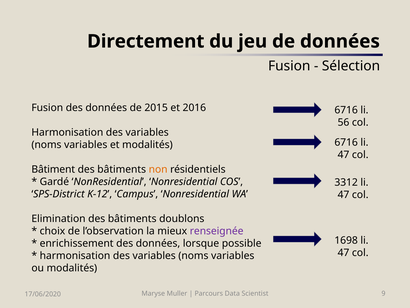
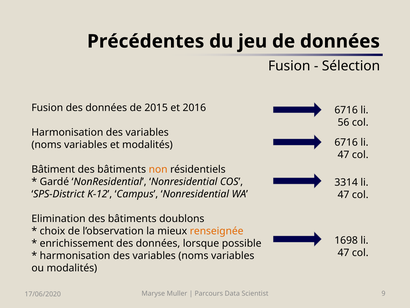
Directement: Directement -> Précédentes
3312: 3312 -> 3314
renseignée colour: purple -> orange
